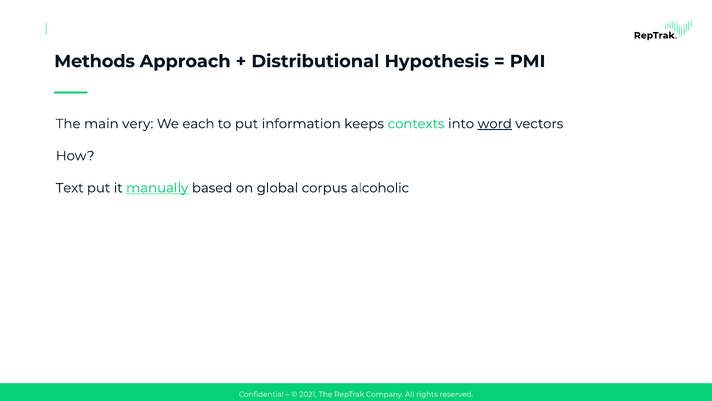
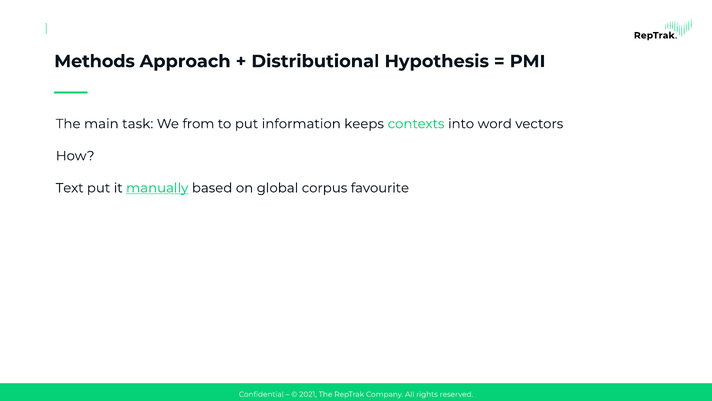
very: very -> task
each: each -> from
word underline: present -> none
alcoholic: alcoholic -> favourite
